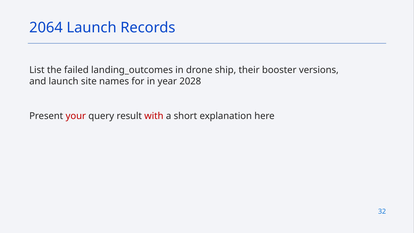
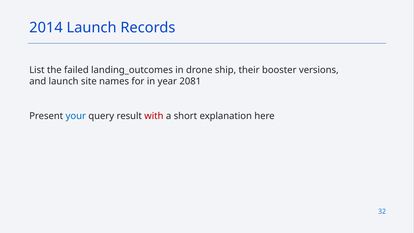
2064: 2064 -> 2014
2028: 2028 -> 2081
your colour: red -> blue
